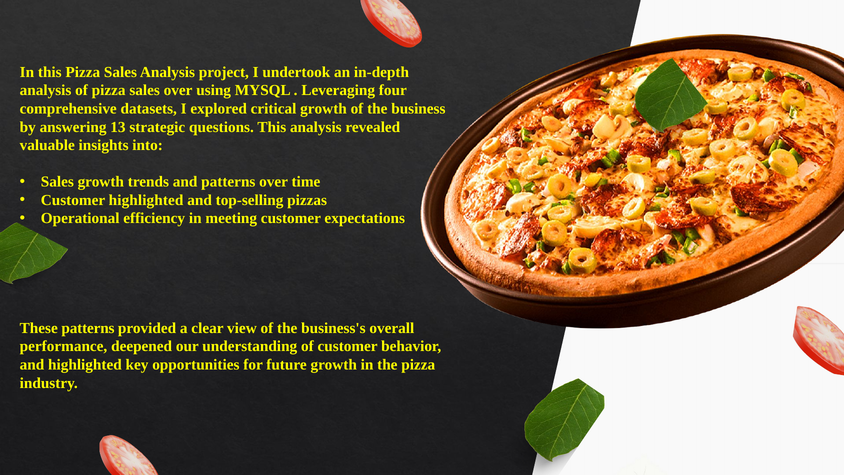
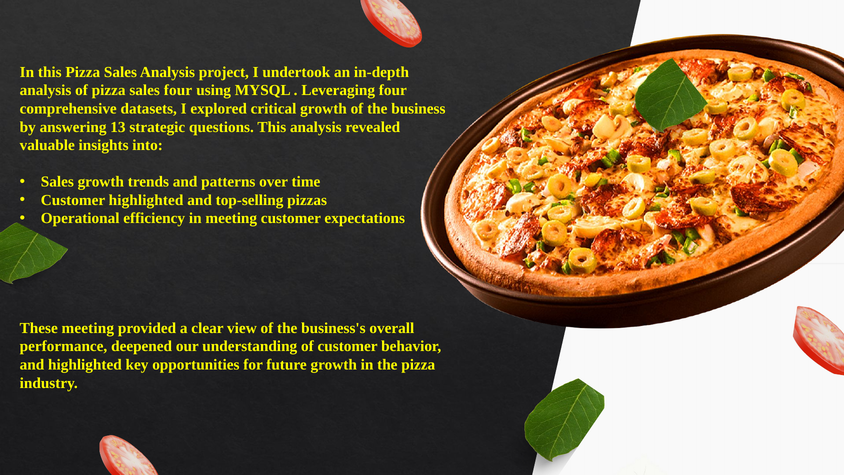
sales over: over -> four
These patterns: patterns -> meeting
